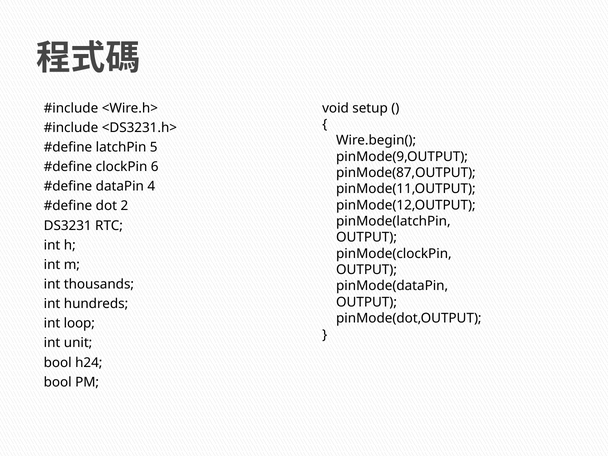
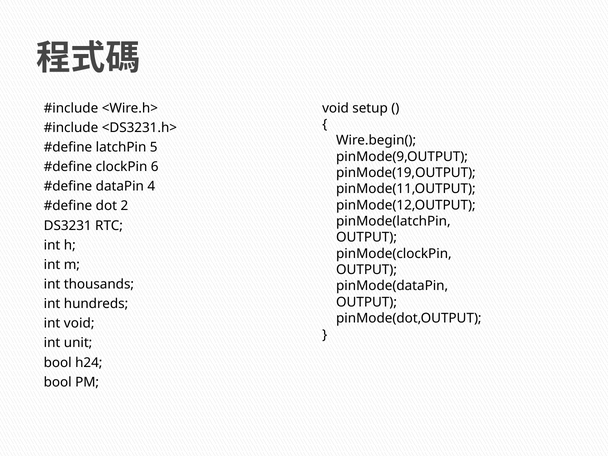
pinMode(87,OUTPUT: pinMode(87,OUTPUT -> pinMode(19,OUTPUT
int loop: loop -> void
